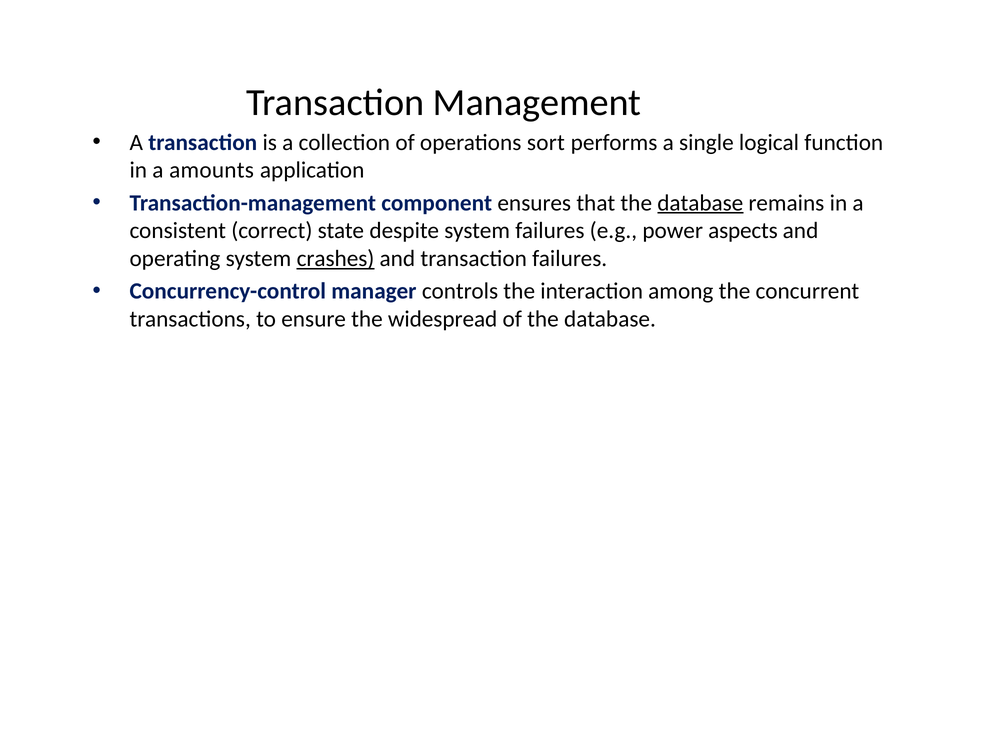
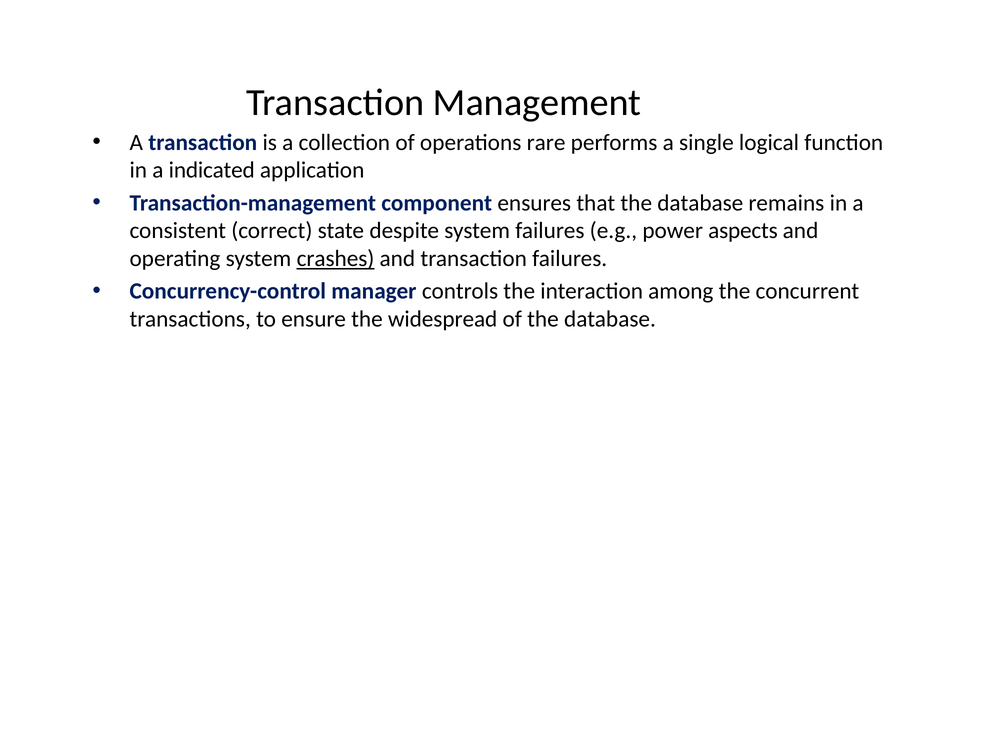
sort: sort -> rare
amounts: amounts -> indicated
database at (700, 203) underline: present -> none
